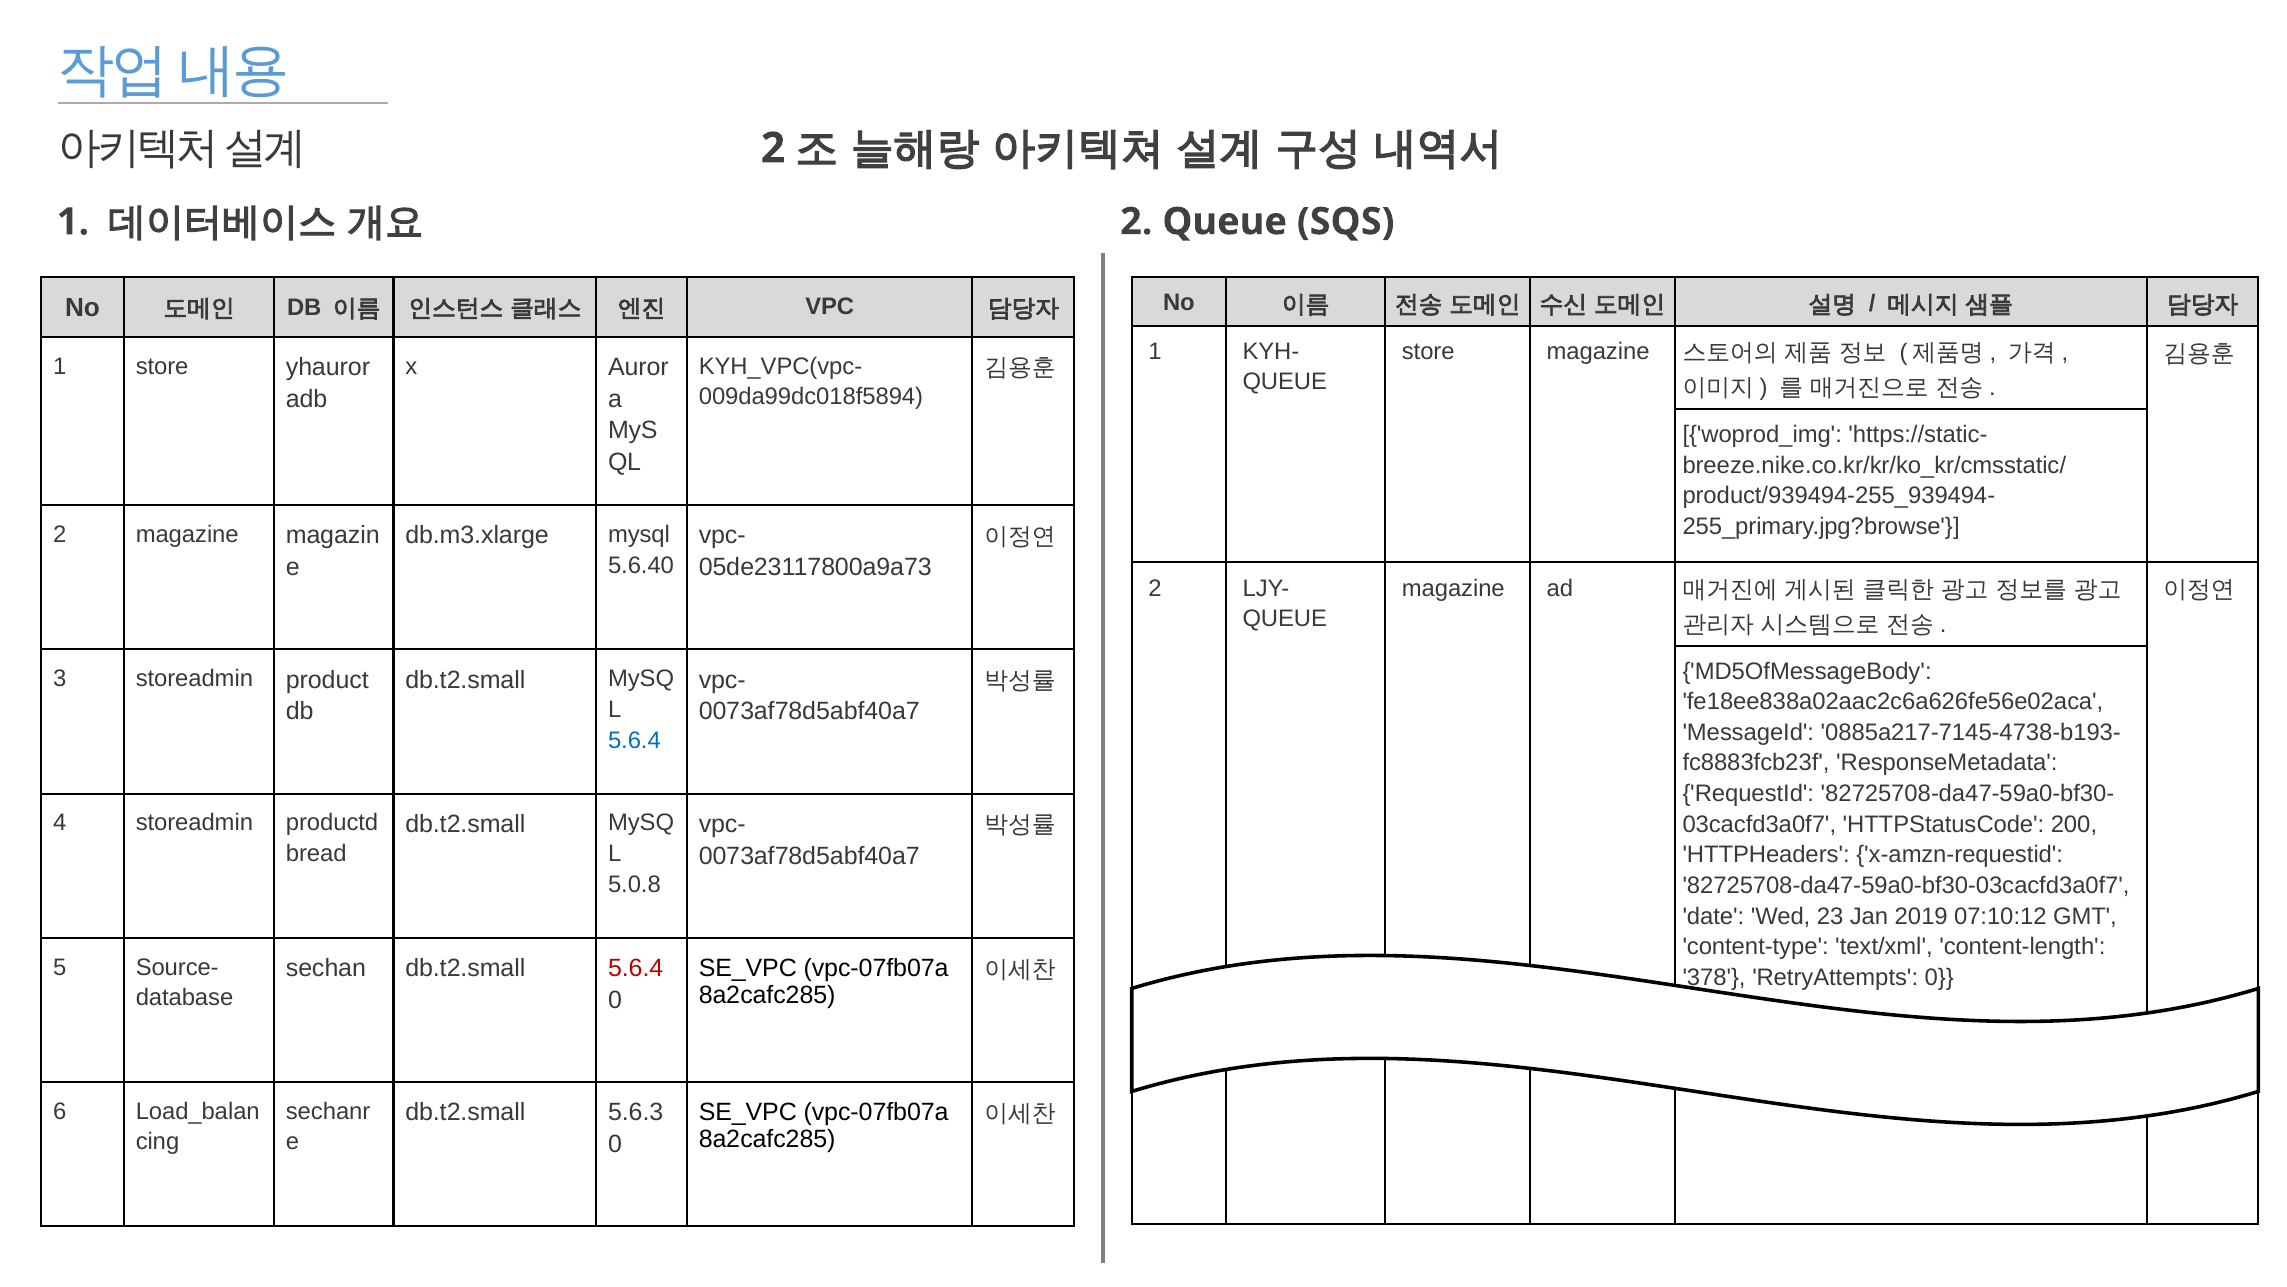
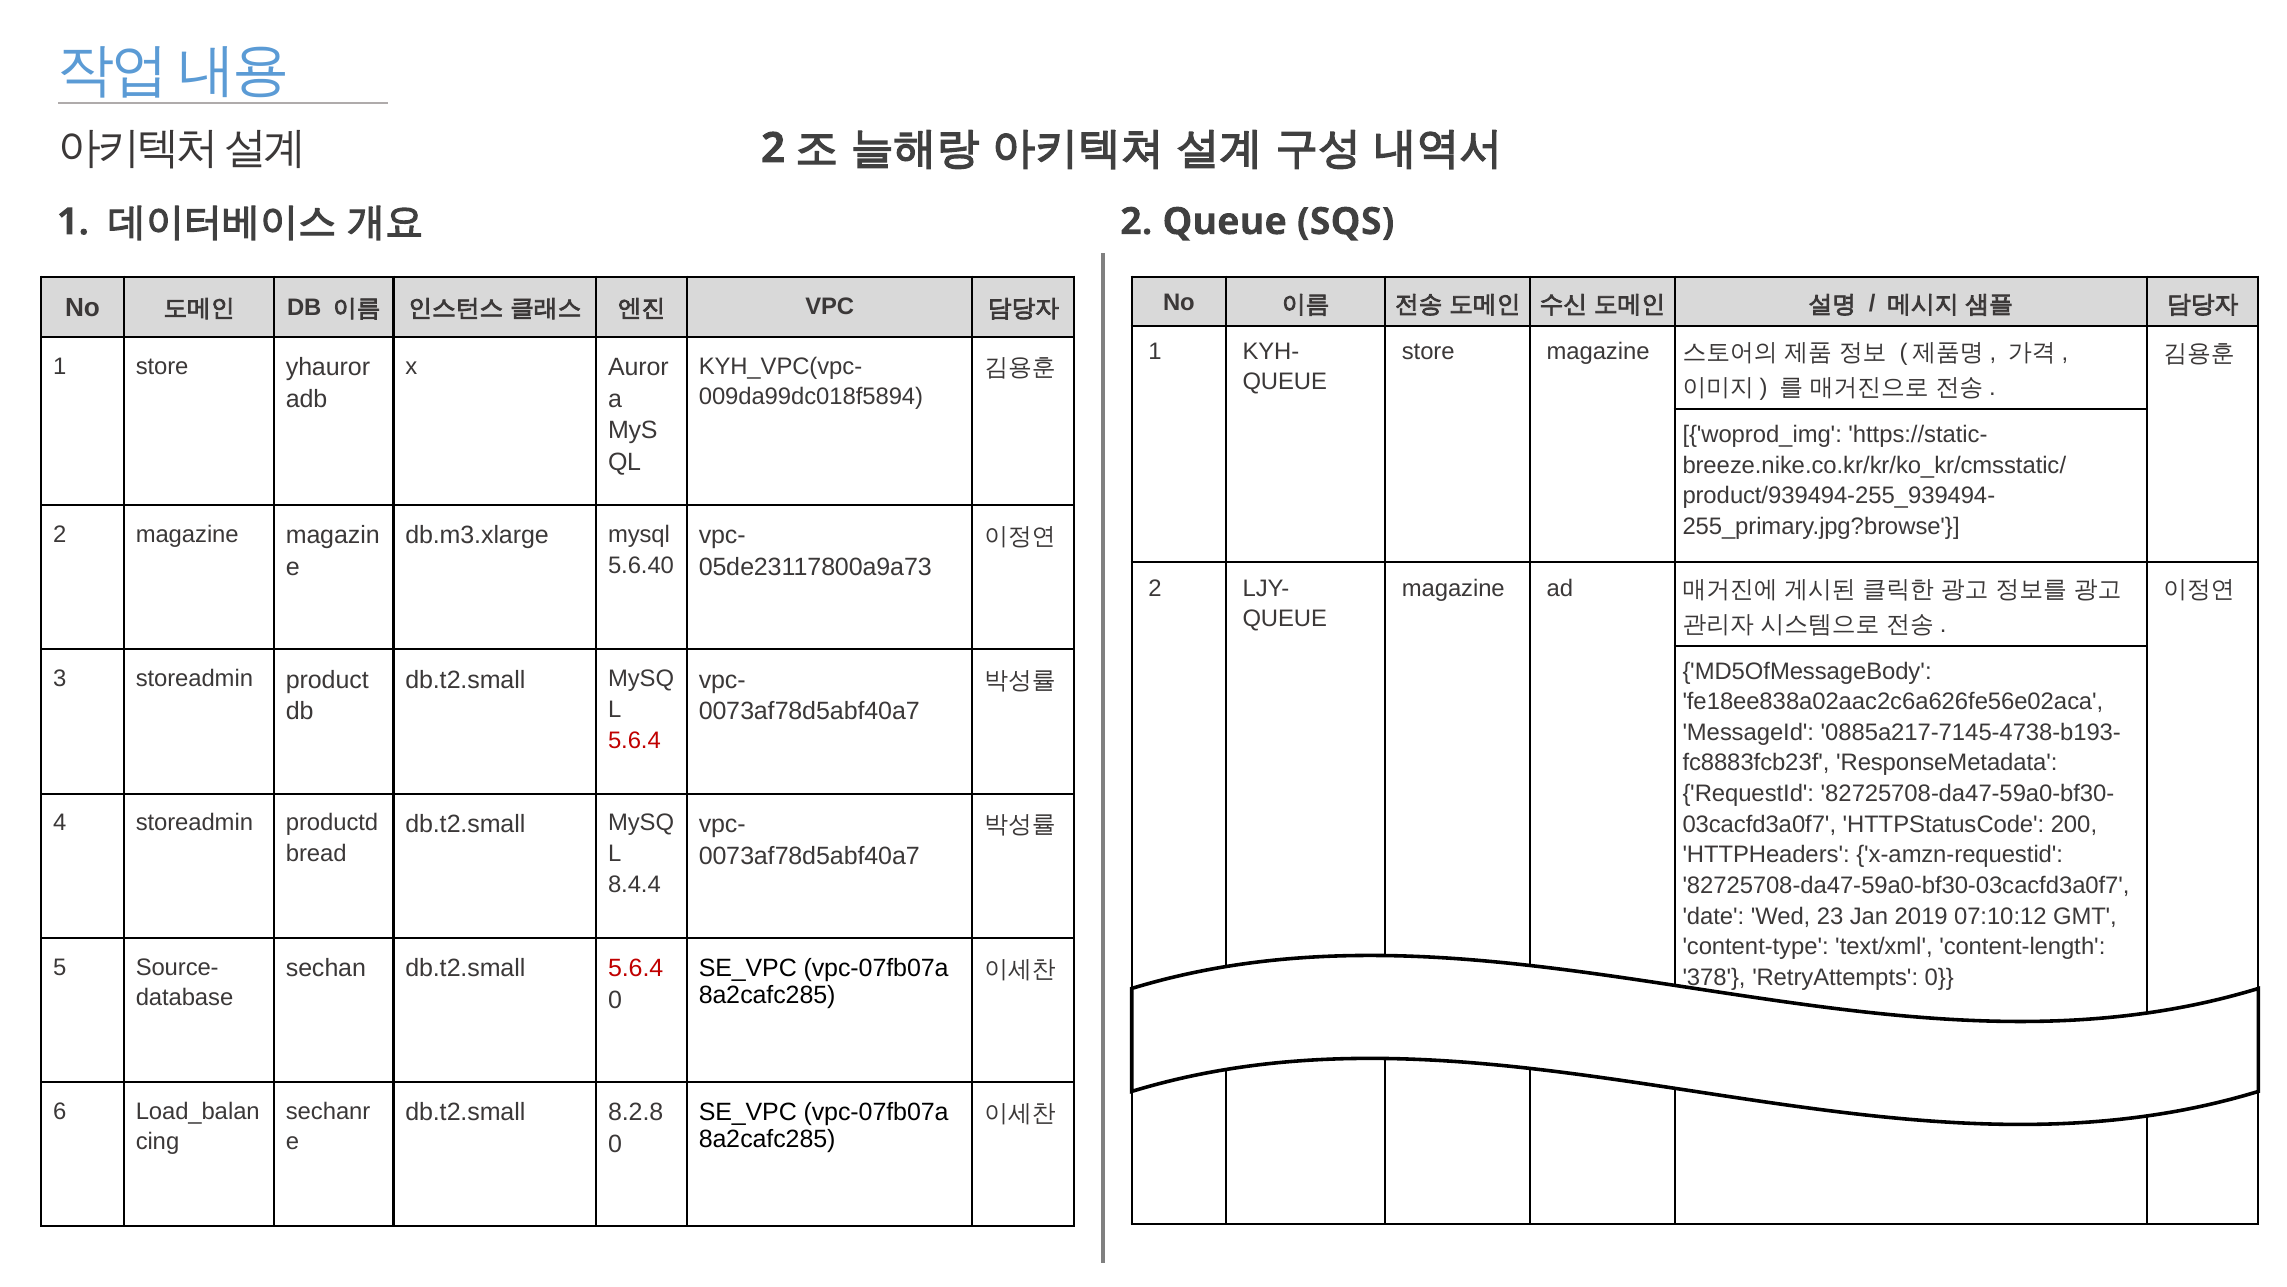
5.6.4 at (634, 740) colour: blue -> red
5.0.8: 5.0.8 -> 8.4.4
5.6.3: 5.6.3 -> 8.2.8
